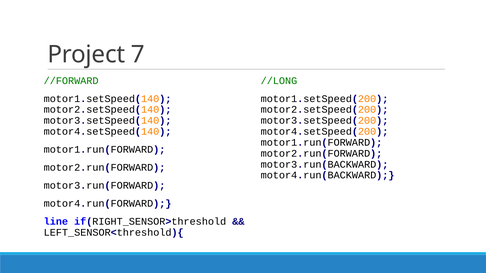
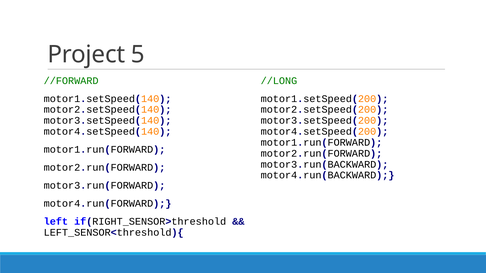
7: 7 -> 5
line: line -> left
